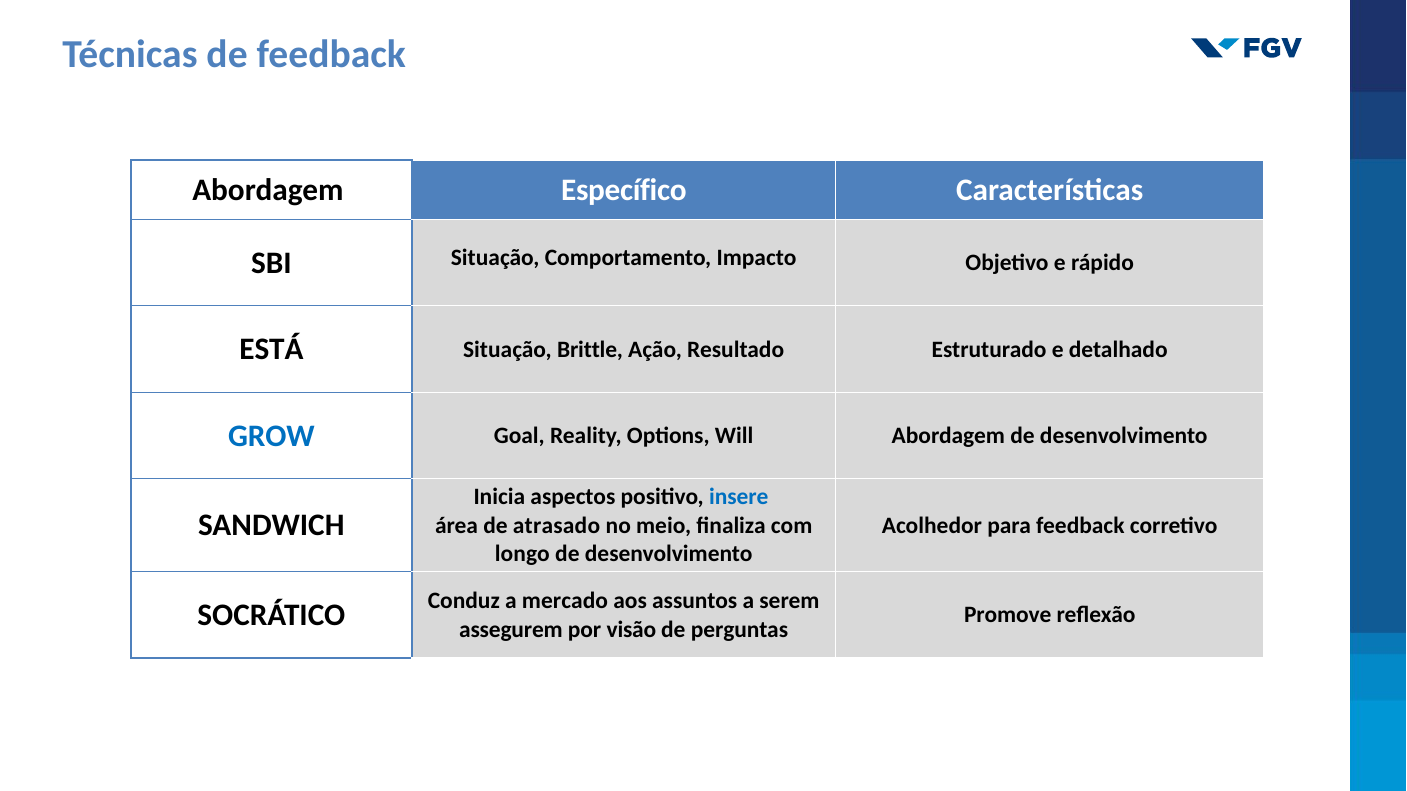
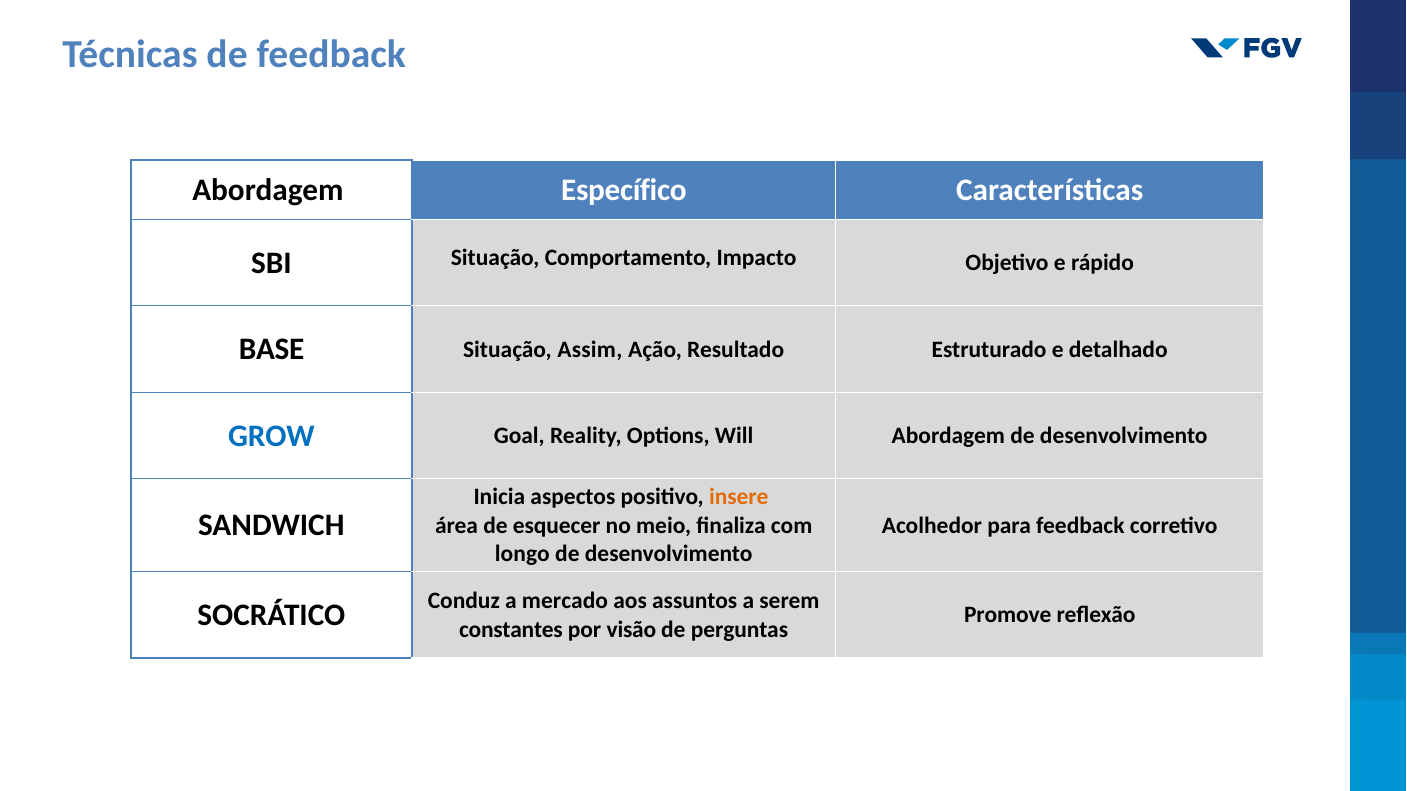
ESTÁ: ESTÁ -> BASE
Brittle: Brittle -> Assim
insere colour: blue -> orange
atrasado: atrasado -> esquecer
assegurem: assegurem -> constantes
